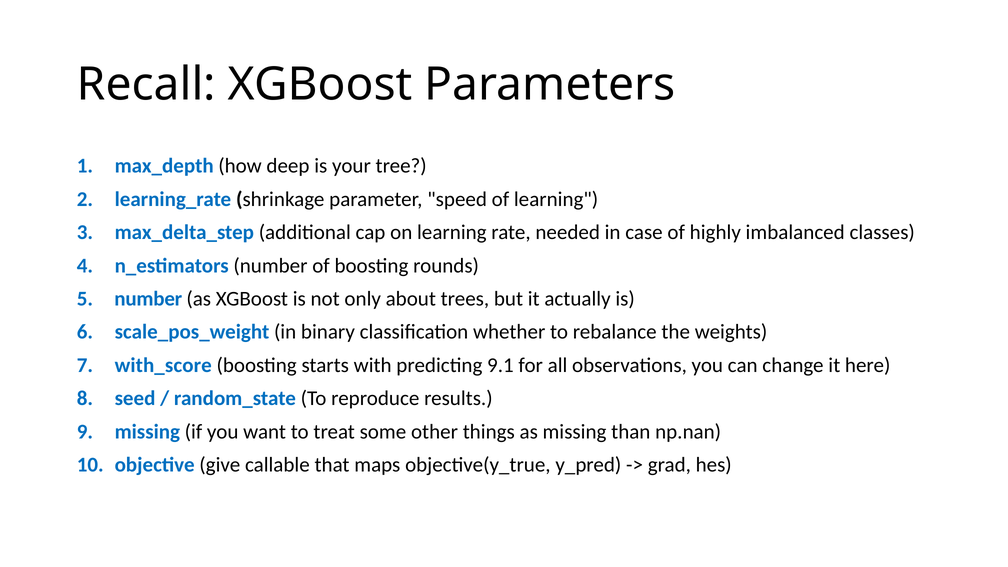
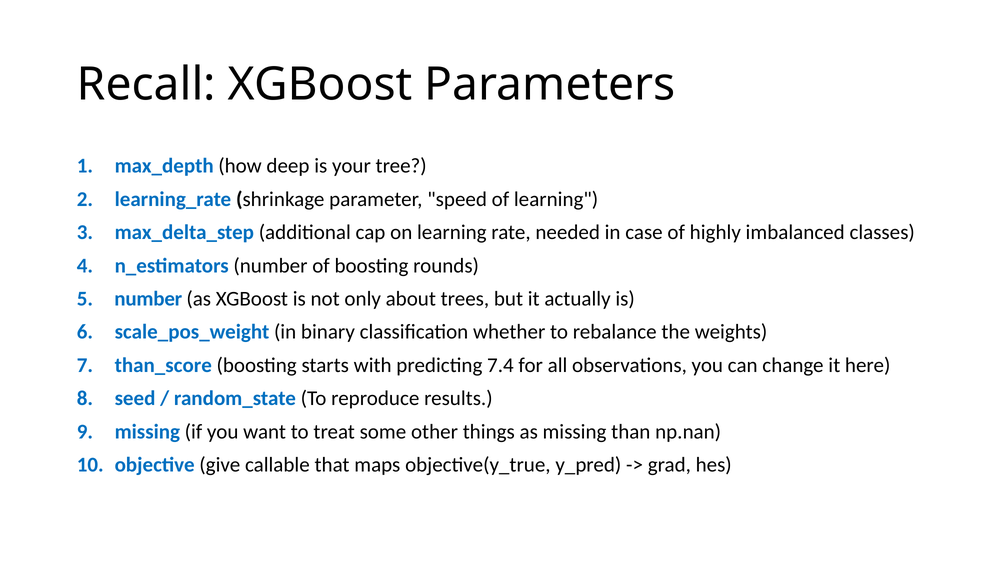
with_score: with_score -> than_score
9.1: 9.1 -> 7.4
